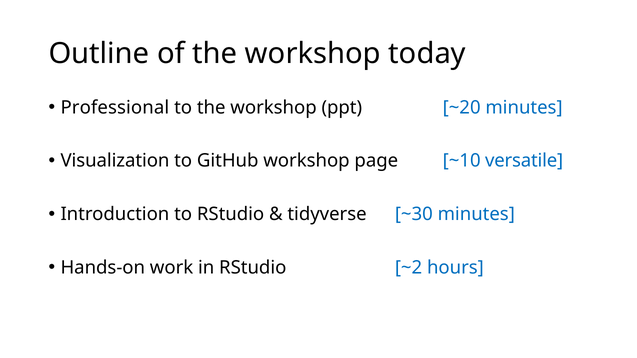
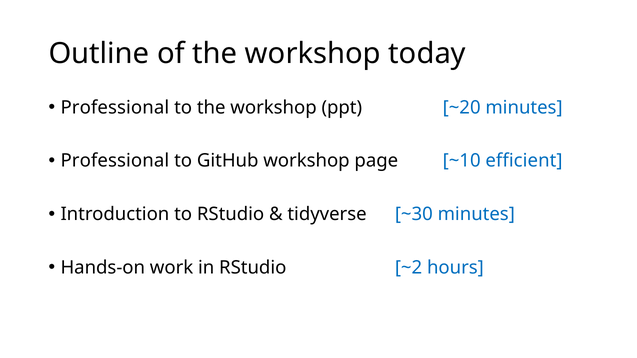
Visualization at (115, 161): Visualization -> Professional
versatile: versatile -> efficient
